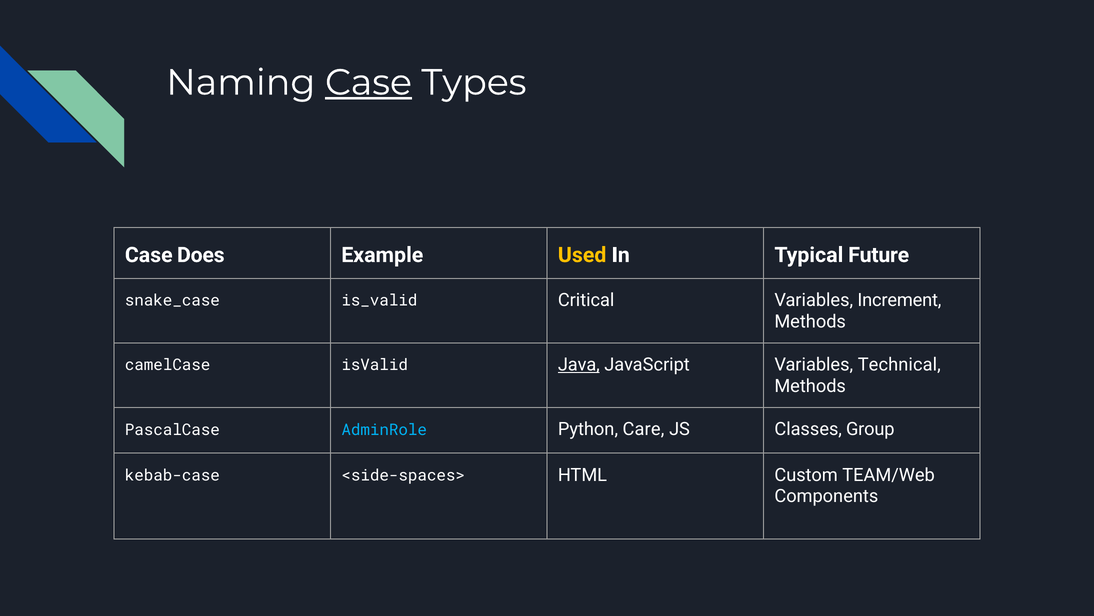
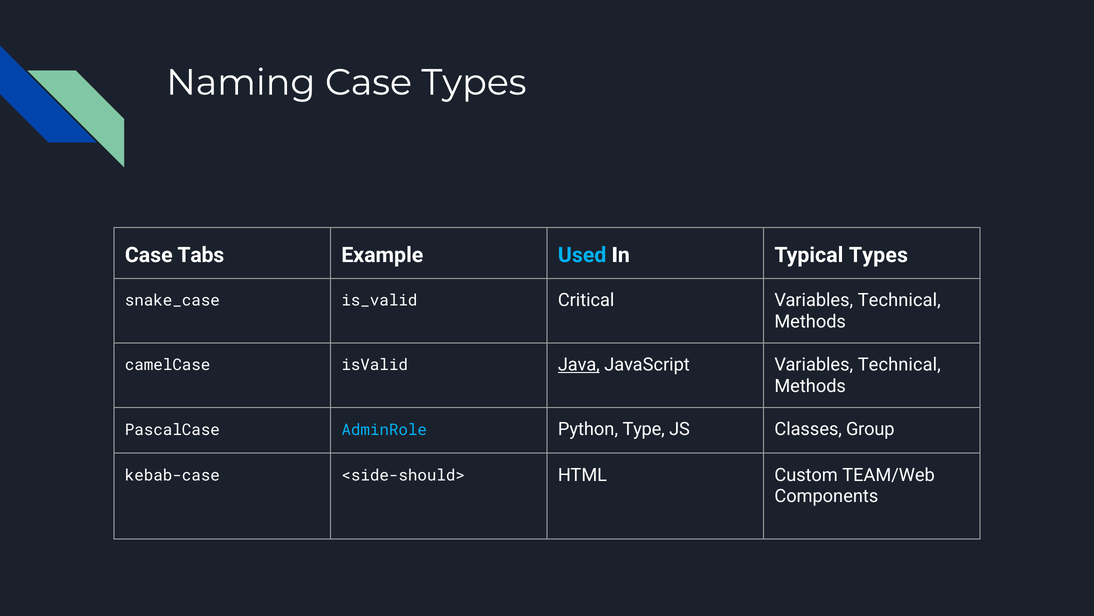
Case at (368, 83) underline: present -> none
Does: Does -> Tabs
Used colour: yellow -> light blue
Typical Future: Future -> Types
Increment at (899, 300): Increment -> Technical
Care: Care -> Type
<side-spaces>: <side-spaces> -> <side-should>
